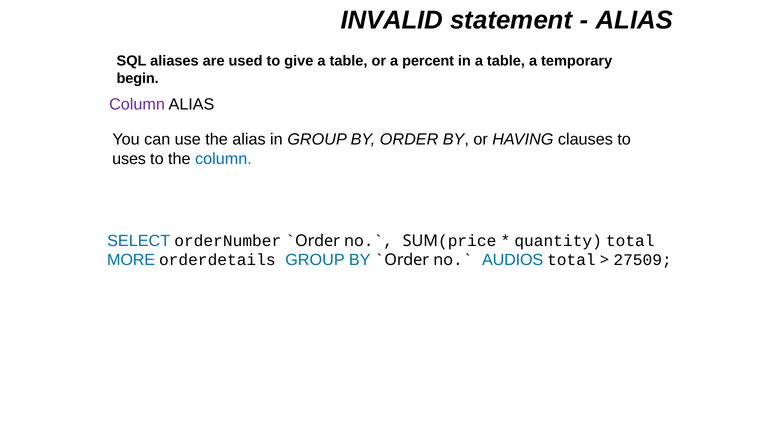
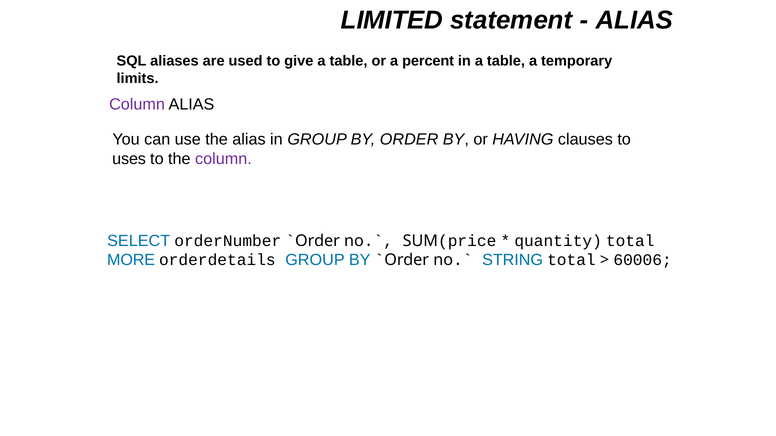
INVALID: INVALID -> LIMITED
begin: begin -> limits
column at (223, 159) colour: blue -> purple
AUDIOS: AUDIOS -> STRING
27509: 27509 -> 60006
